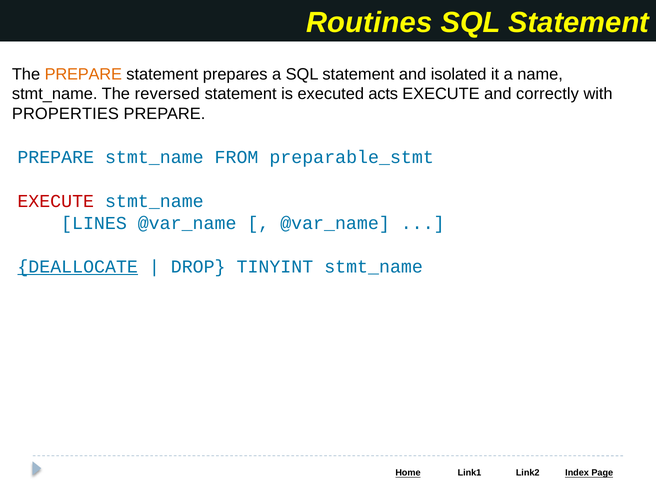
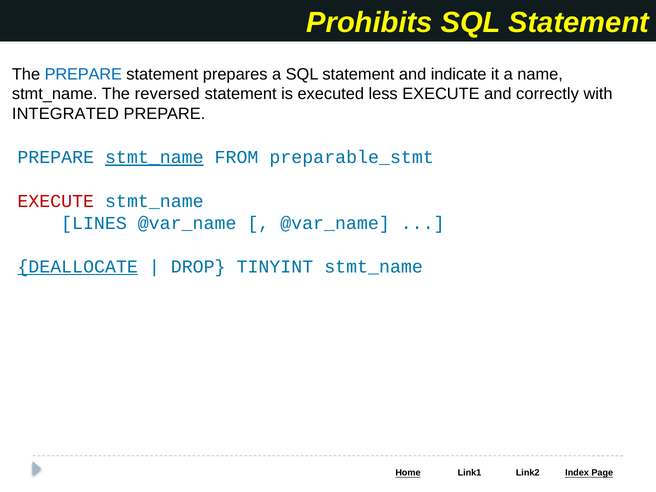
Routines: Routines -> Prohibits
PREPARE at (83, 74) colour: orange -> blue
isolated: isolated -> indicate
acts: acts -> less
PROPERTIES: PROPERTIES -> INTEGRATED
stmt_name at (154, 157) underline: none -> present
